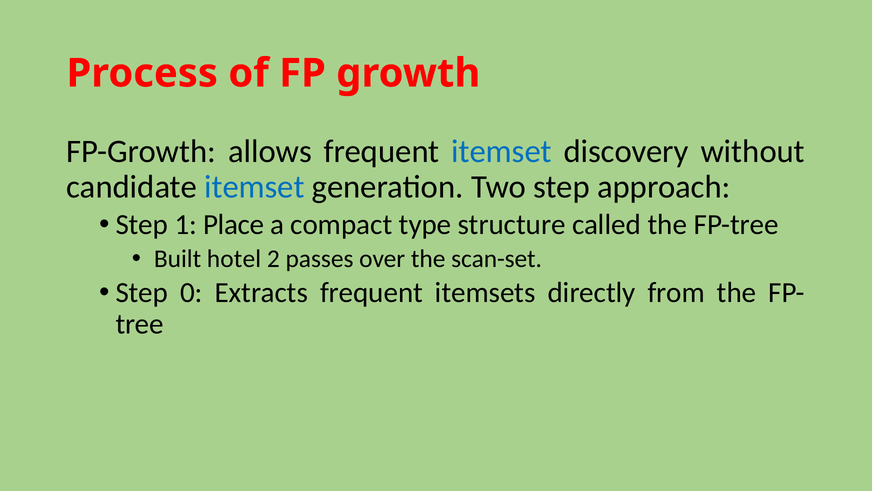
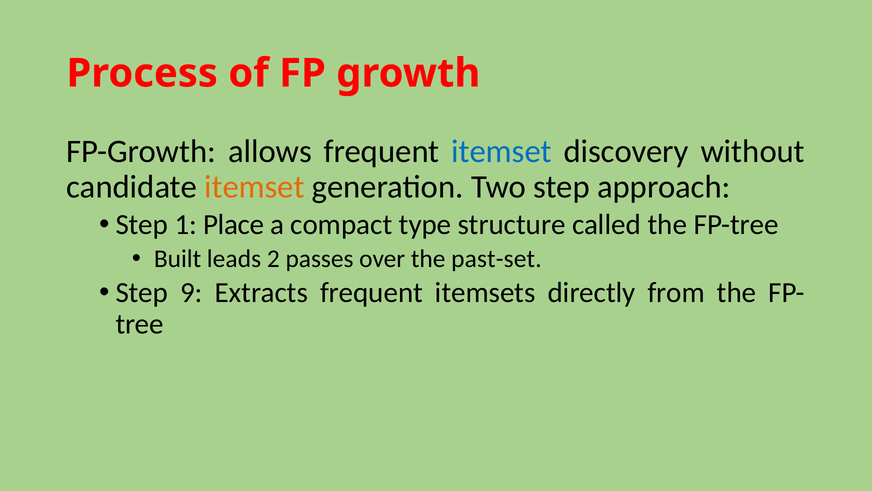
itemset at (254, 187) colour: blue -> orange
hotel: hotel -> leads
scan-set: scan-set -> past-set
0: 0 -> 9
